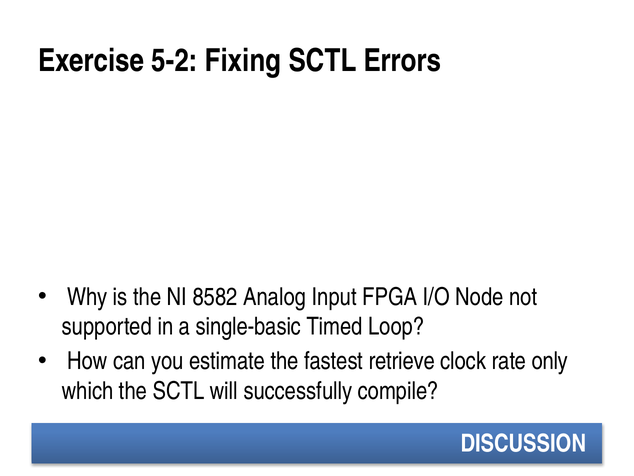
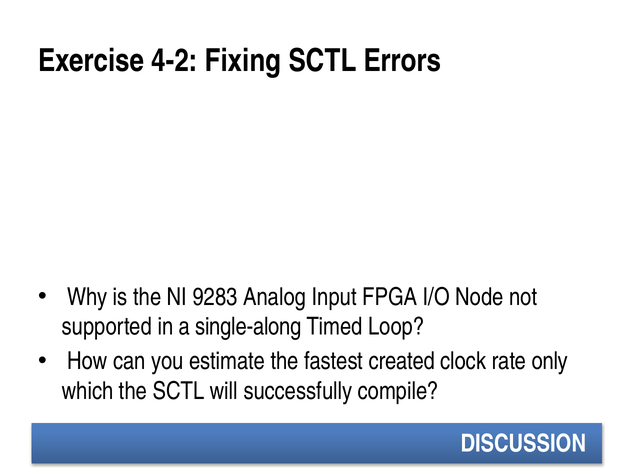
5-2: 5-2 -> 4-2
8582: 8582 -> 9283
single-basic: single-basic -> single-along
retrieve: retrieve -> created
